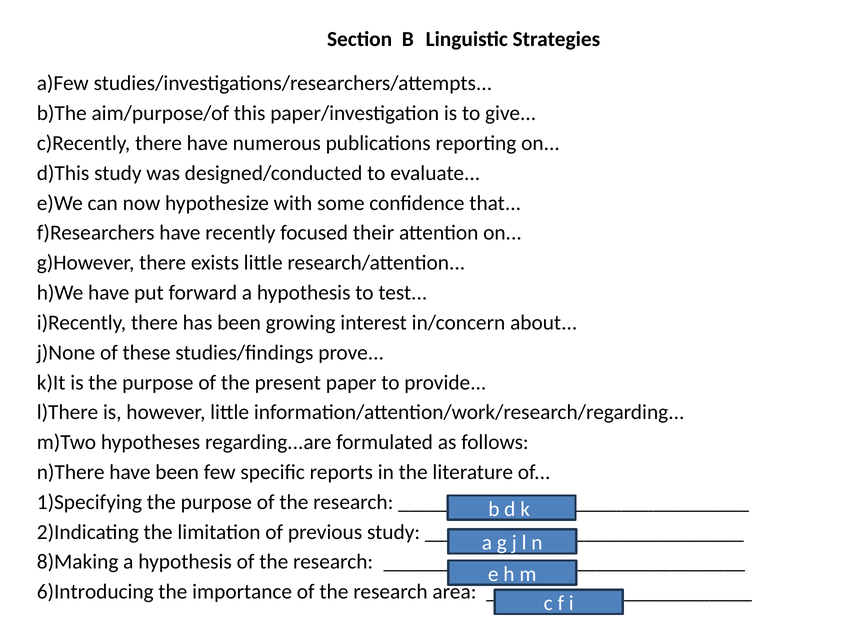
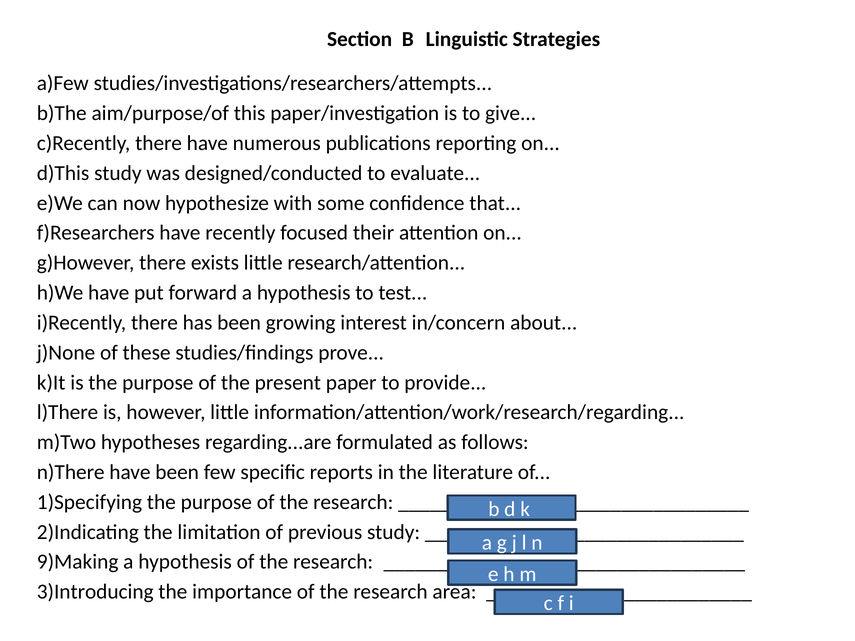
8)Making: 8)Making -> 9)Making
6)Introducing: 6)Introducing -> 3)Introducing
